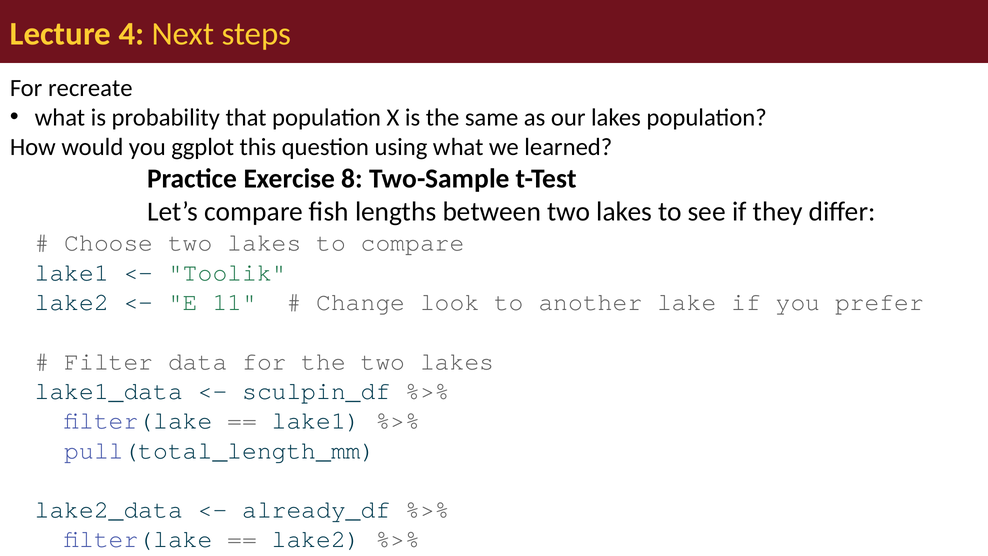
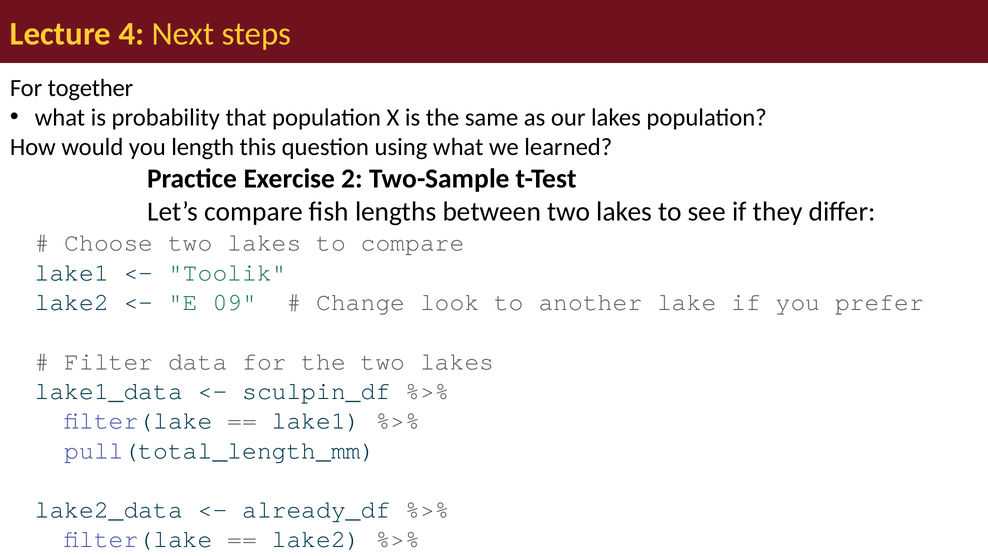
recreate: recreate -> together
you ggplot: ggplot -> length
8: 8 -> 2
11: 11 -> 09
